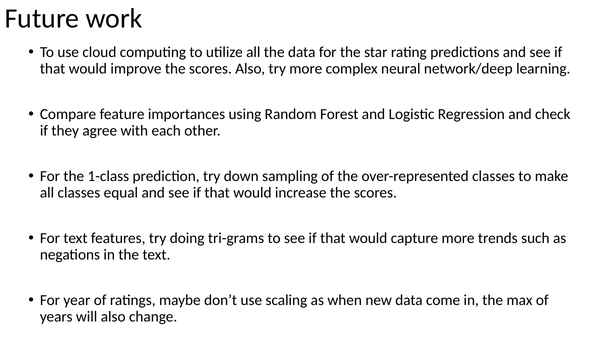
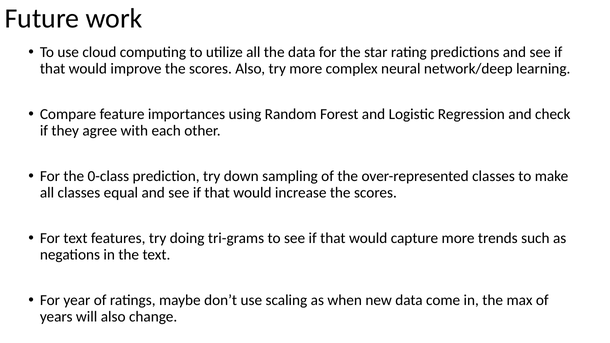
1-class: 1-class -> 0-class
